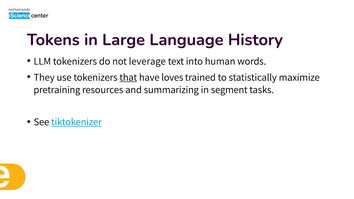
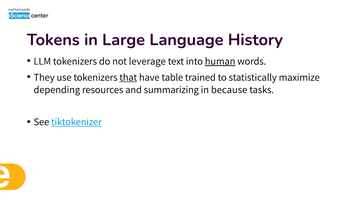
human underline: none -> present
loves: loves -> table
pretraining: pretraining -> depending
segment: segment -> because
